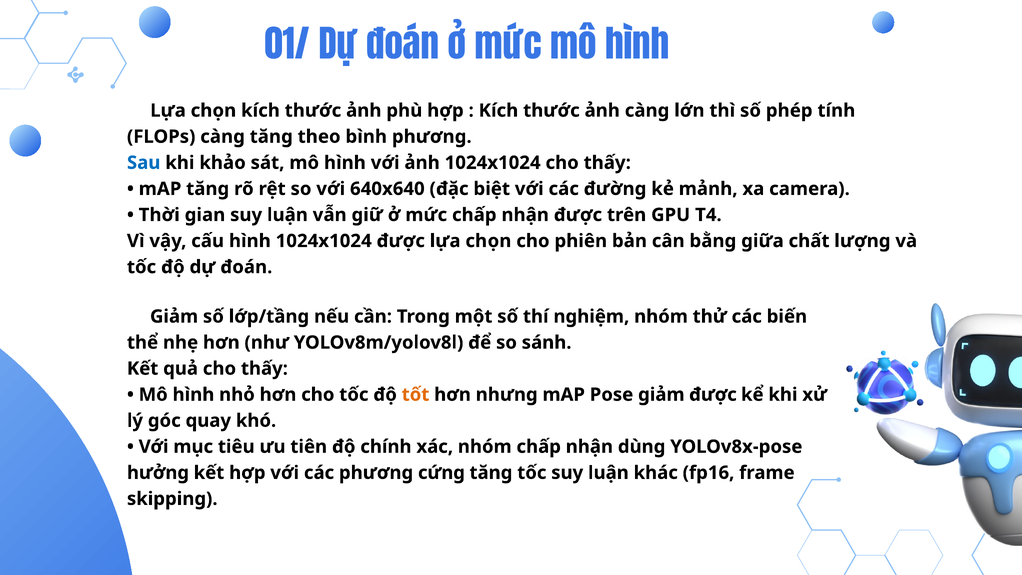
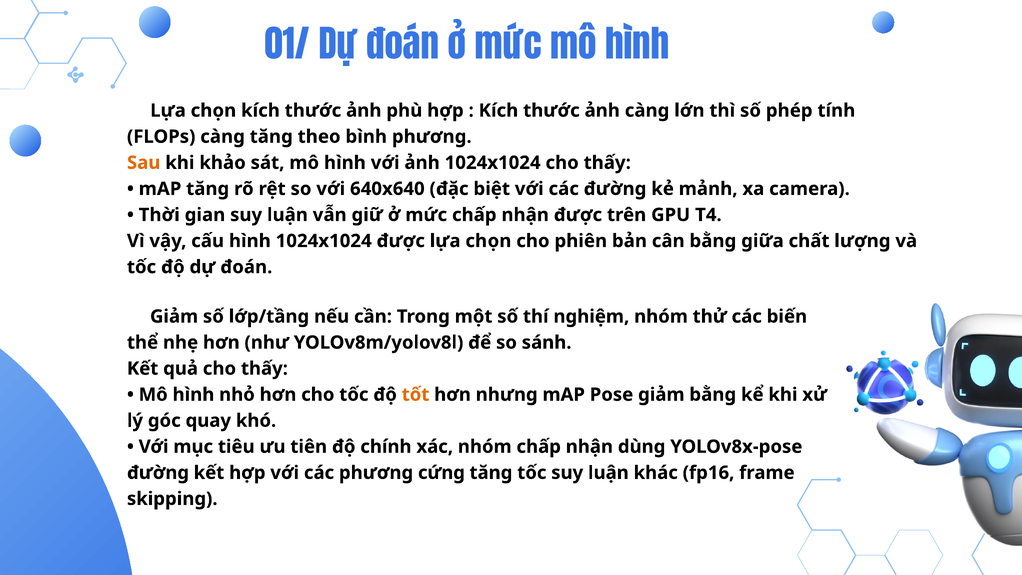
Sau colour: blue -> orange
được at (713, 395): được -> bằng
hưởng at (158, 473): hưởng -> đường
